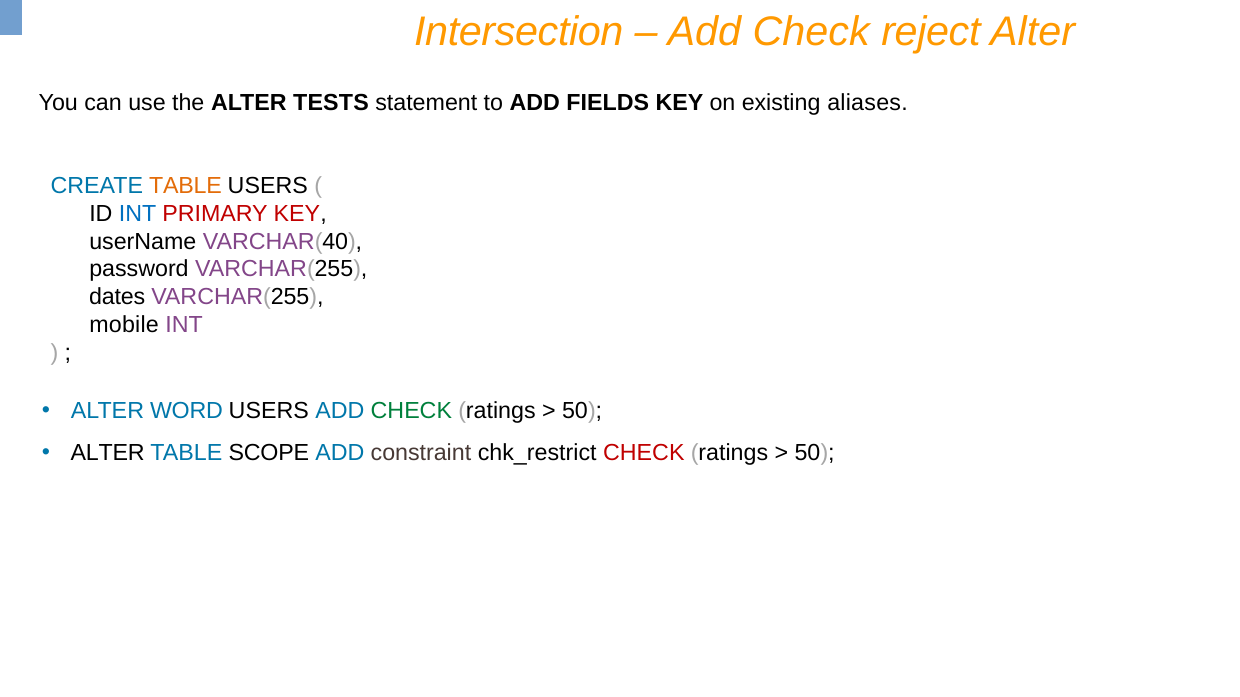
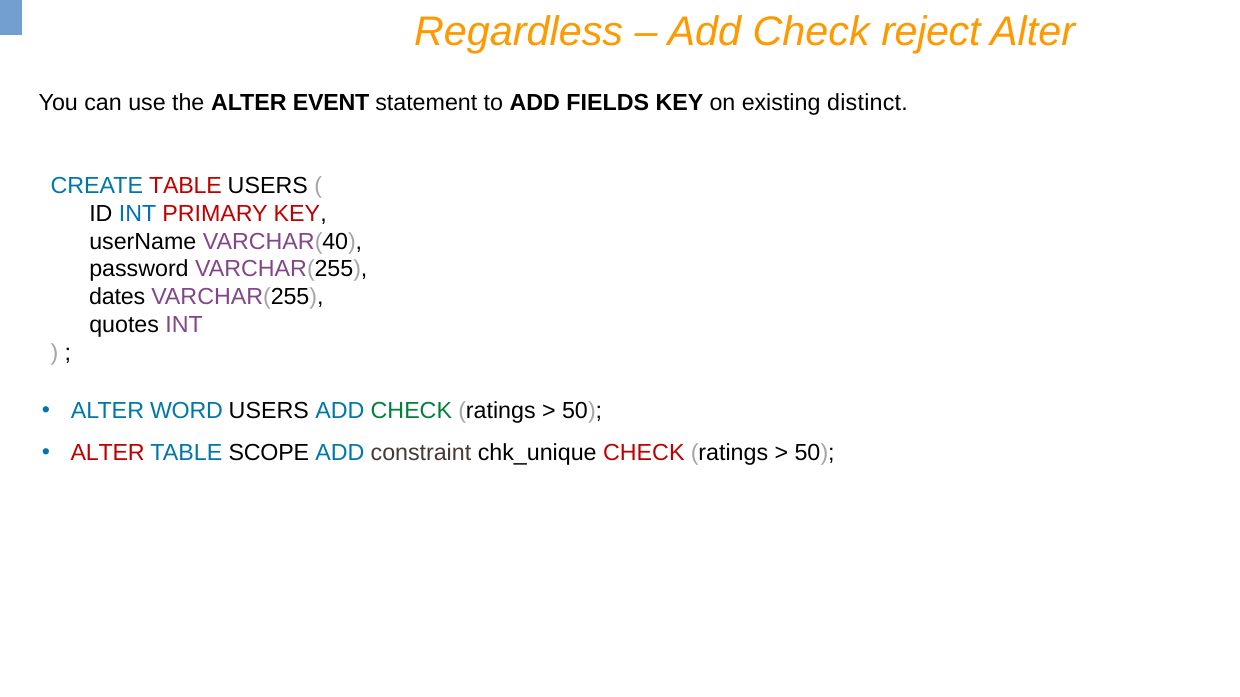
Intersection: Intersection -> Regardless
TESTS: TESTS -> EVENT
aliases: aliases -> distinct
TABLE at (186, 186) colour: orange -> red
mobile: mobile -> quotes
ALTER at (108, 453) colour: black -> red
chk_restrict: chk_restrict -> chk_unique
